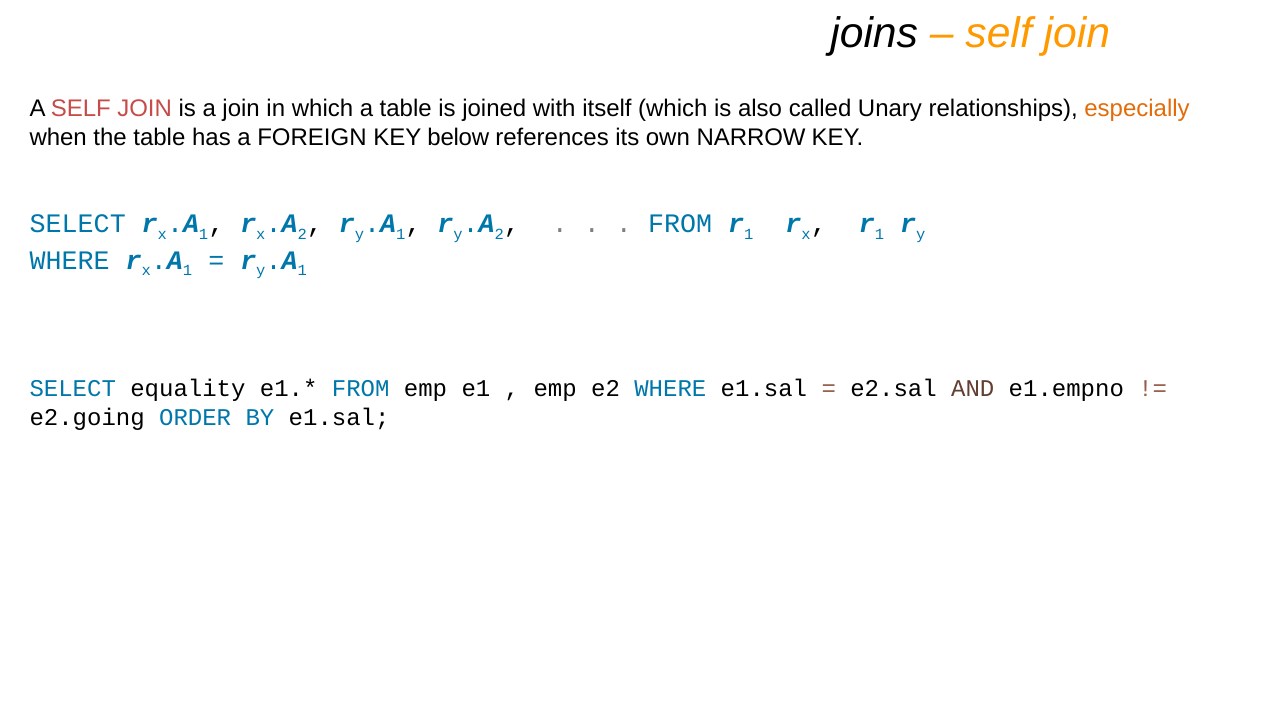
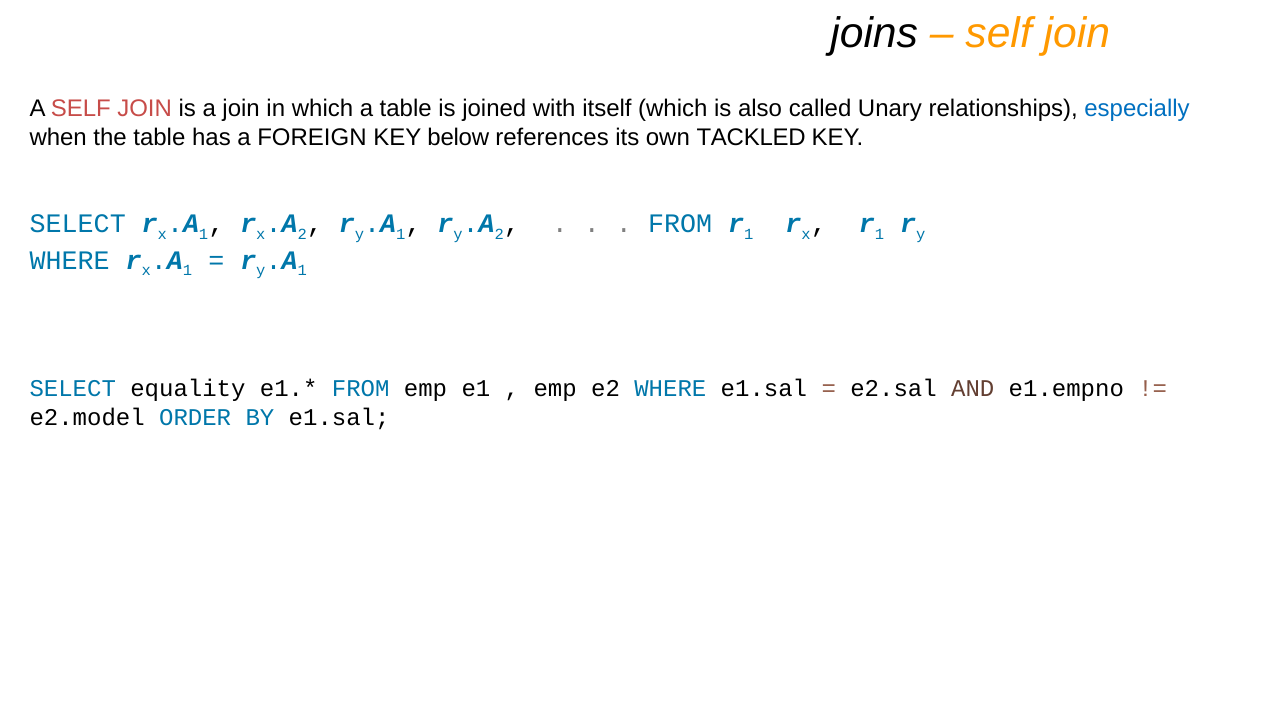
especially colour: orange -> blue
NARROW: NARROW -> TACKLED
e2.going: e2.going -> e2.model
